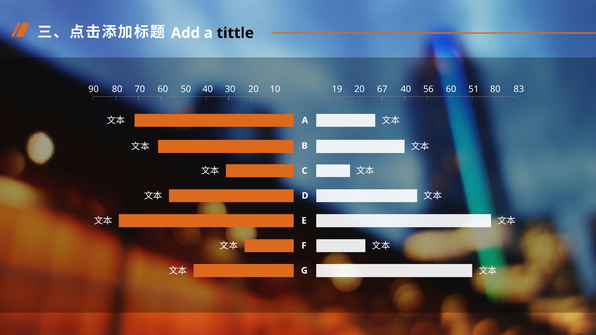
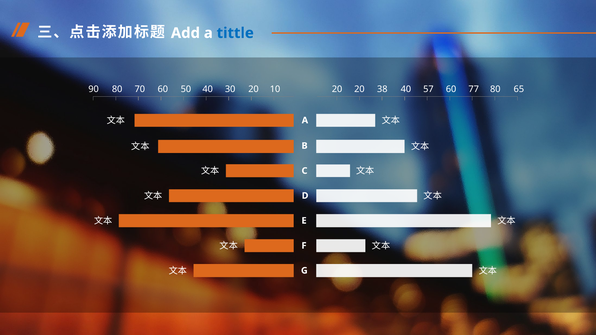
tittle colour: black -> blue
90 19: 19 -> 20
67: 67 -> 38
56: 56 -> 57
51: 51 -> 77
83: 83 -> 65
